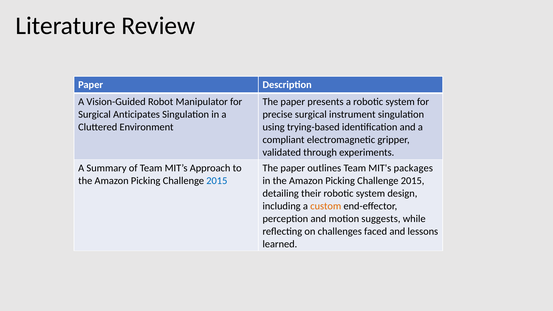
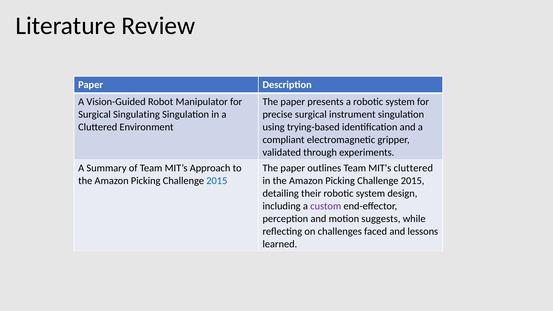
Anticipates: Anticipates -> Singulating
MIT's packages: packages -> cluttered
custom colour: orange -> purple
